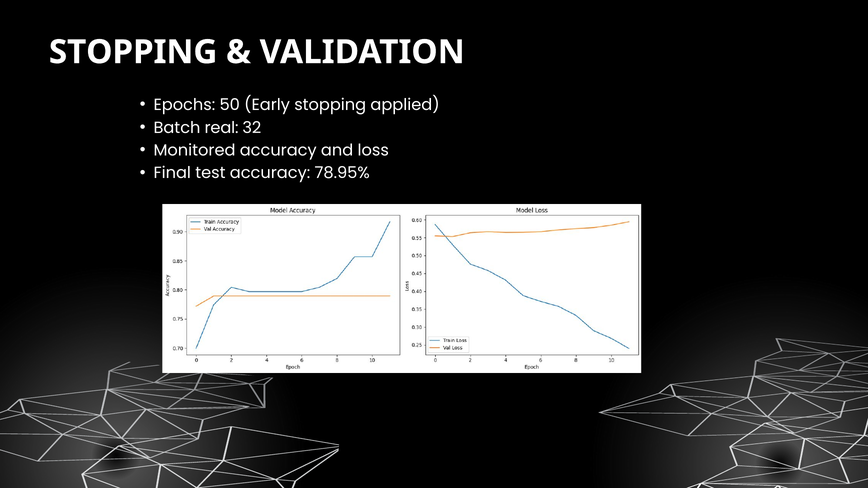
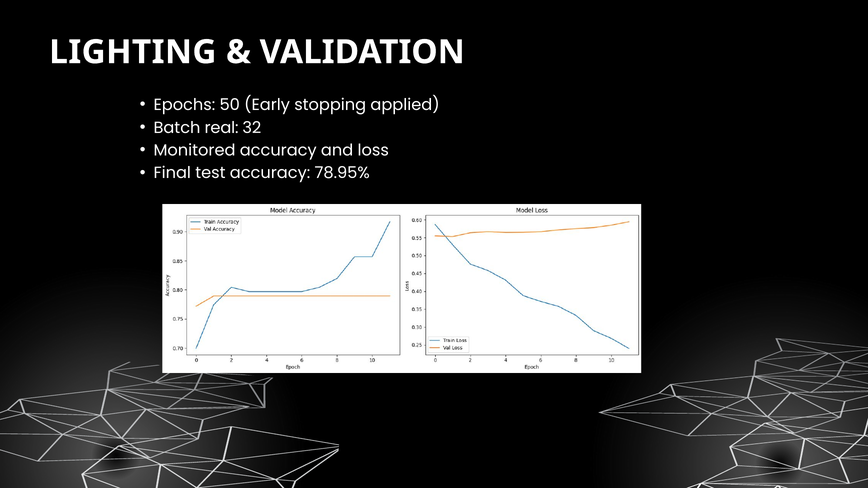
STOPPING at (133, 52): STOPPING -> LIGHTING
